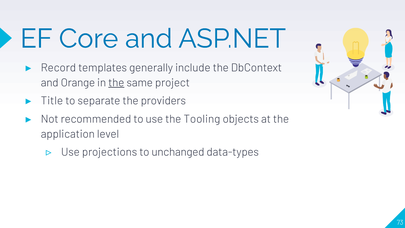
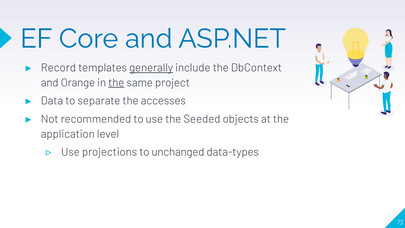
generally underline: none -> present
Title: Title -> Data
providers: providers -> accesses
Tooling: Tooling -> Seeded
